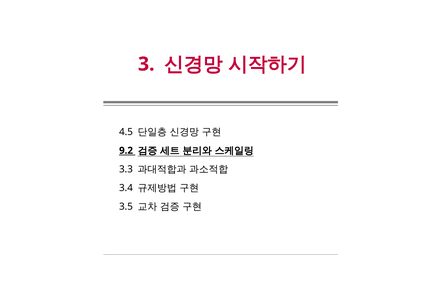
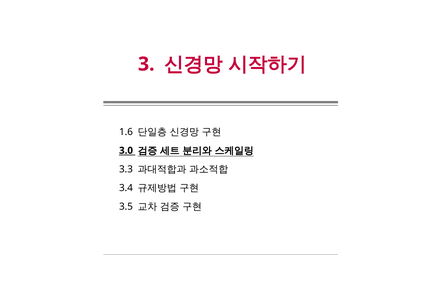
4.5: 4.5 -> 1.6
9.2: 9.2 -> 3.0
